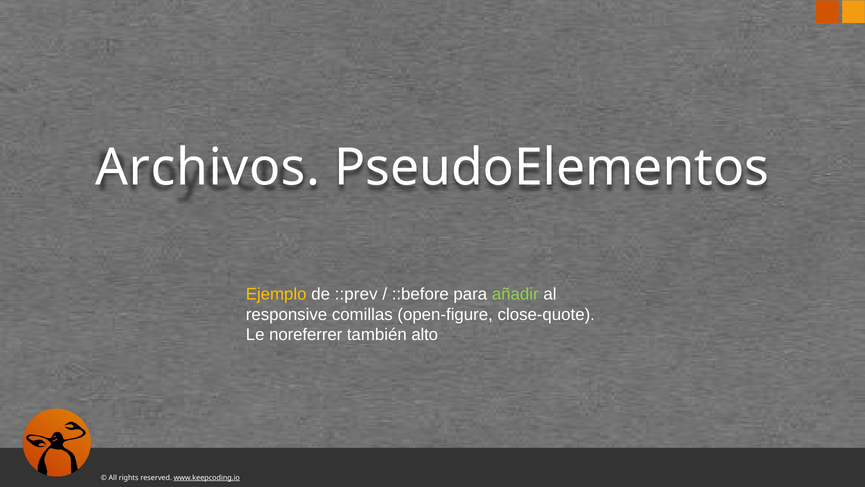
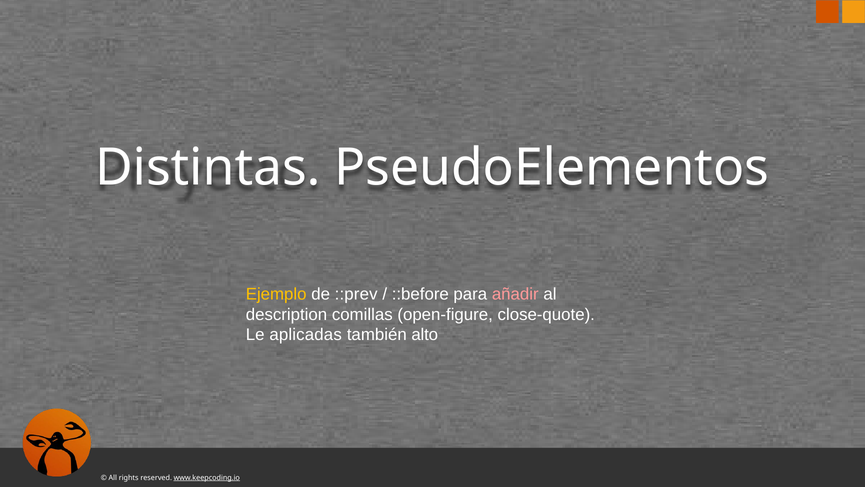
Archivos: Archivos -> Distintas
añadir colour: light green -> pink
responsive: responsive -> description
noreferrer: noreferrer -> aplicadas
